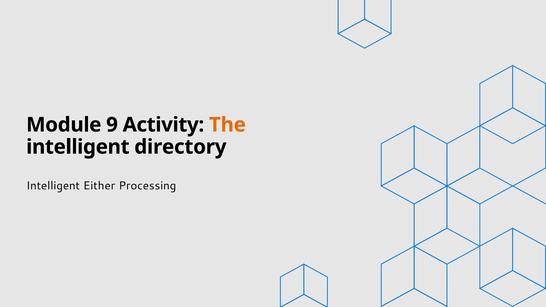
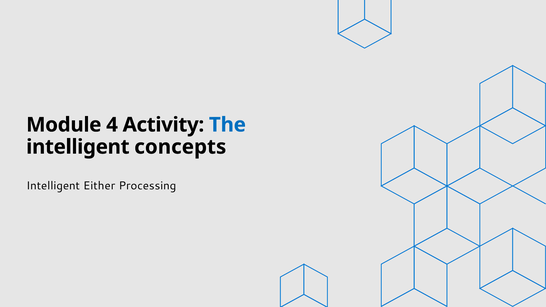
9: 9 -> 4
The colour: orange -> blue
directory: directory -> concepts
